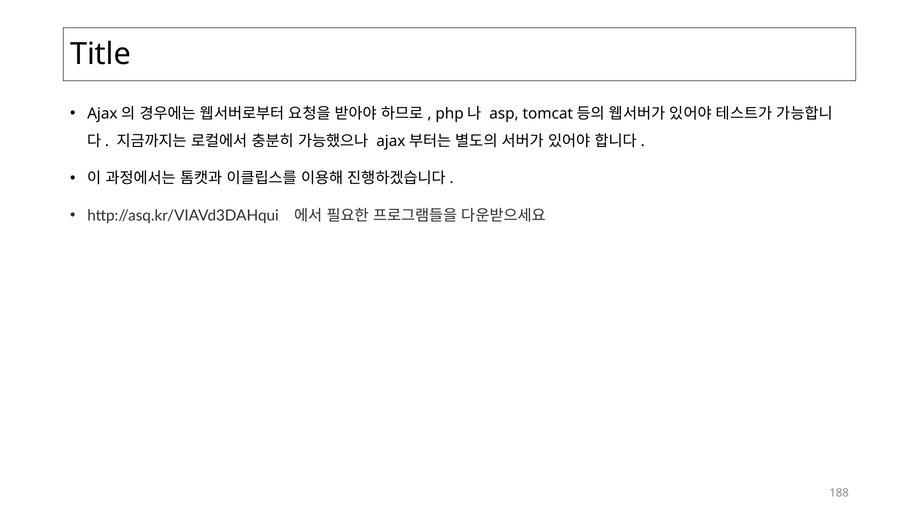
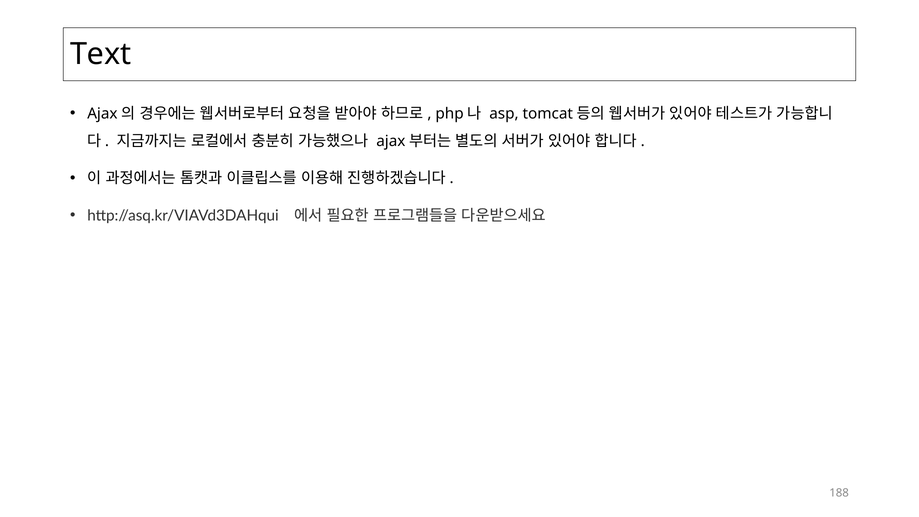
Title: Title -> Text
